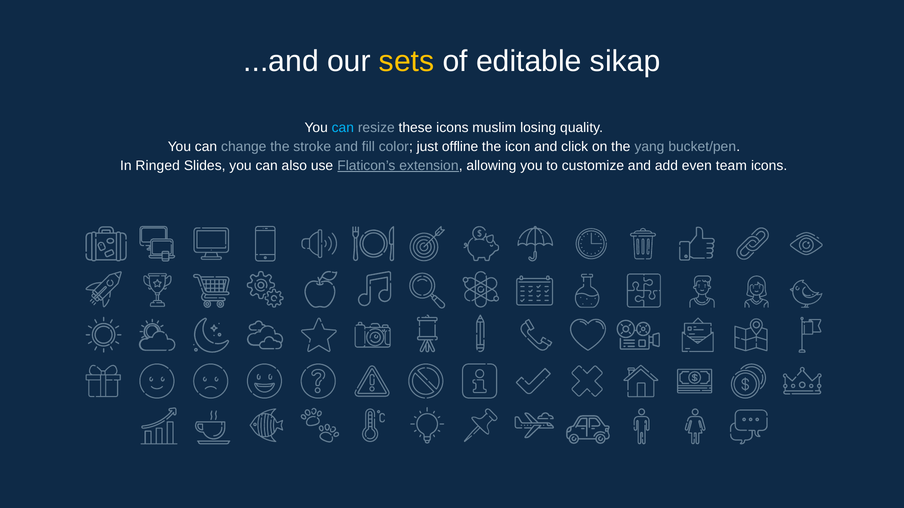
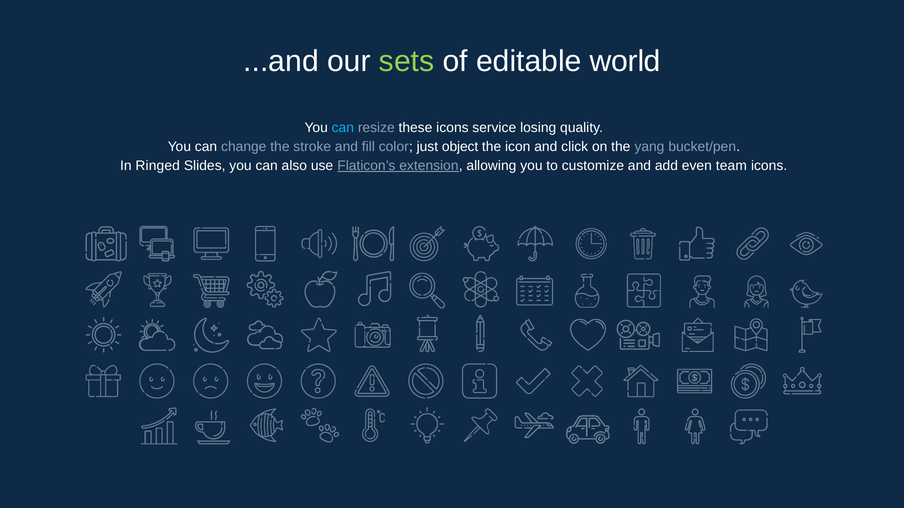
sets colour: yellow -> light green
sikap: sikap -> world
muslim: muslim -> service
offline: offline -> object
